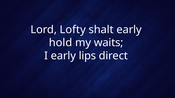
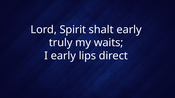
Lofty: Lofty -> Spirit
hold: hold -> truly
